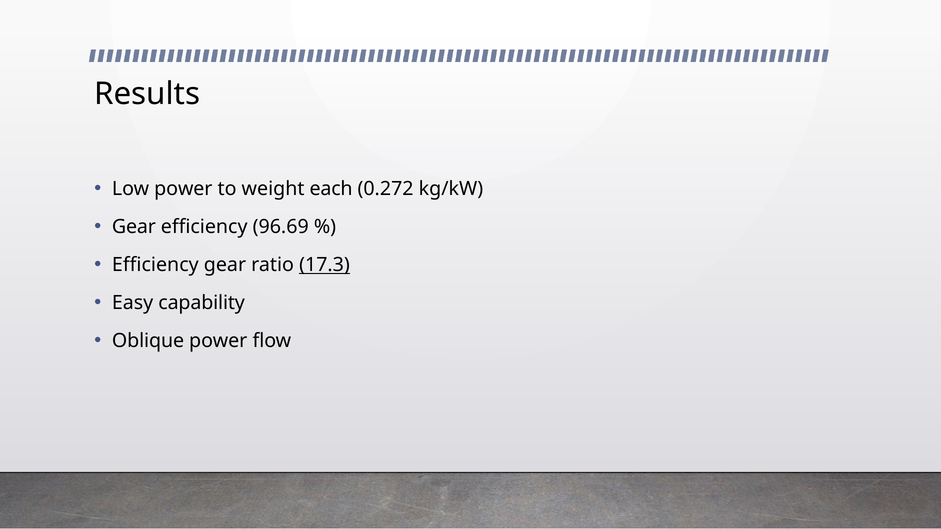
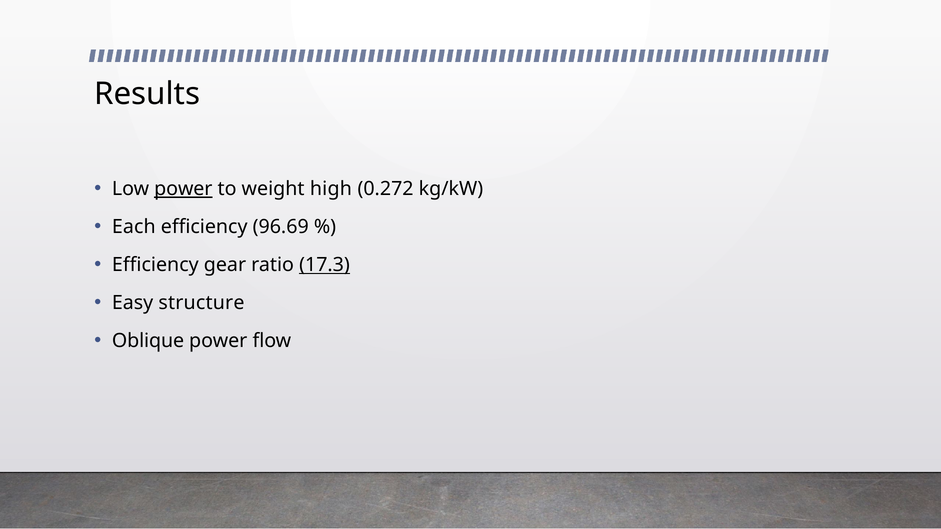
power at (183, 189) underline: none -> present
each: each -> high
Gear at (134, 227): Gear -> Each
capability: capability -> structure
